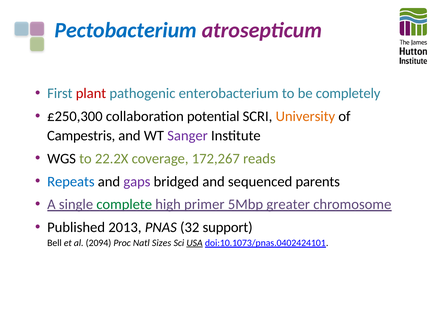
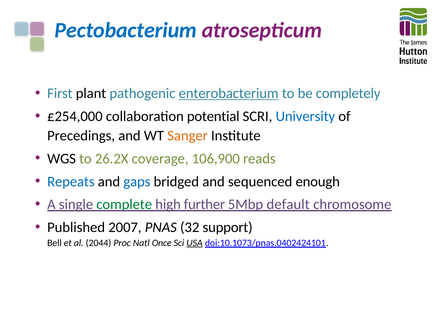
plant colour: red -> black
enterobacterium underline: none -> present
£250,300: £250,300 -> £254,000
University colour: orange -> blue
Campestris: Campestris -> Precedings
Sanger colour: purple -> orange
22.2X: 22.2X -> 26.2X
172,267: 172,267 -> 106,900
gaps colour: purple -> blue
parents: parents -> enough
primer: primer -> further
greater: greater -> default
2013: 2013 -> 2007
2094: 2094 -> 2044
Sizes: Sizes -> Once
